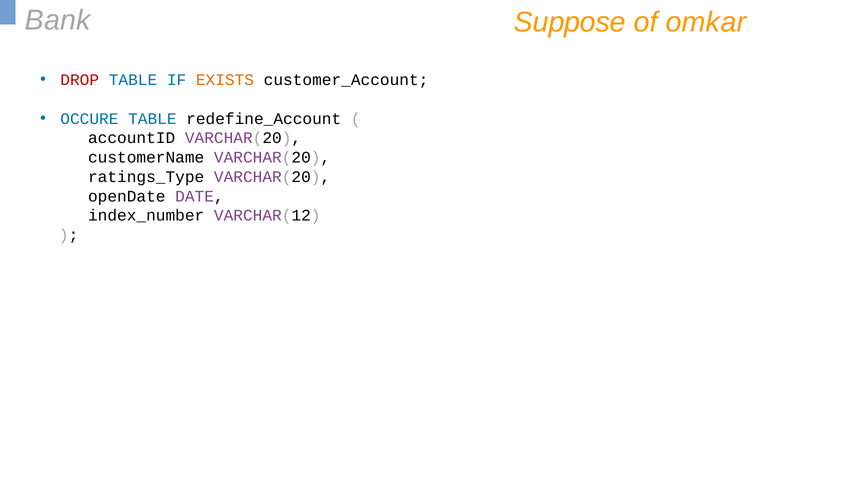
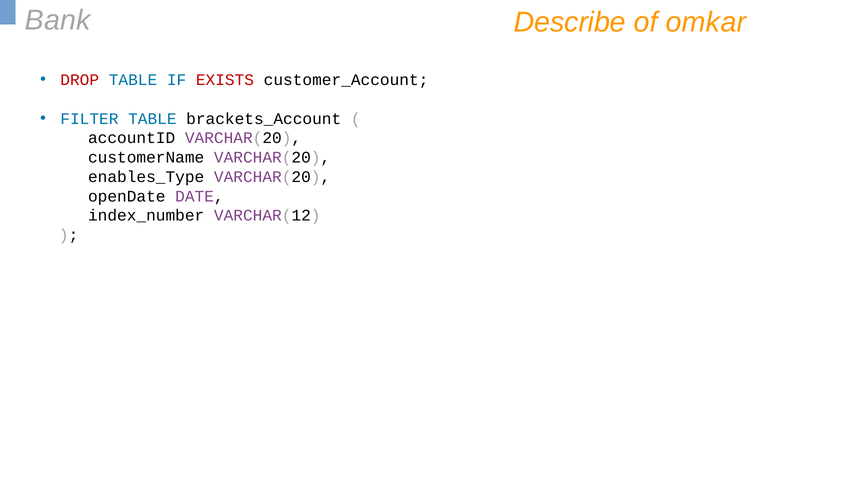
Suppose: Suppose -> Describe
EXISTS colour: orange -> red
OCCURE: OCCURE -> FILTER
redefine_Account: redefine_Account -> brackets_Account
ratings_Type: ratings_Type -> enables_Type
